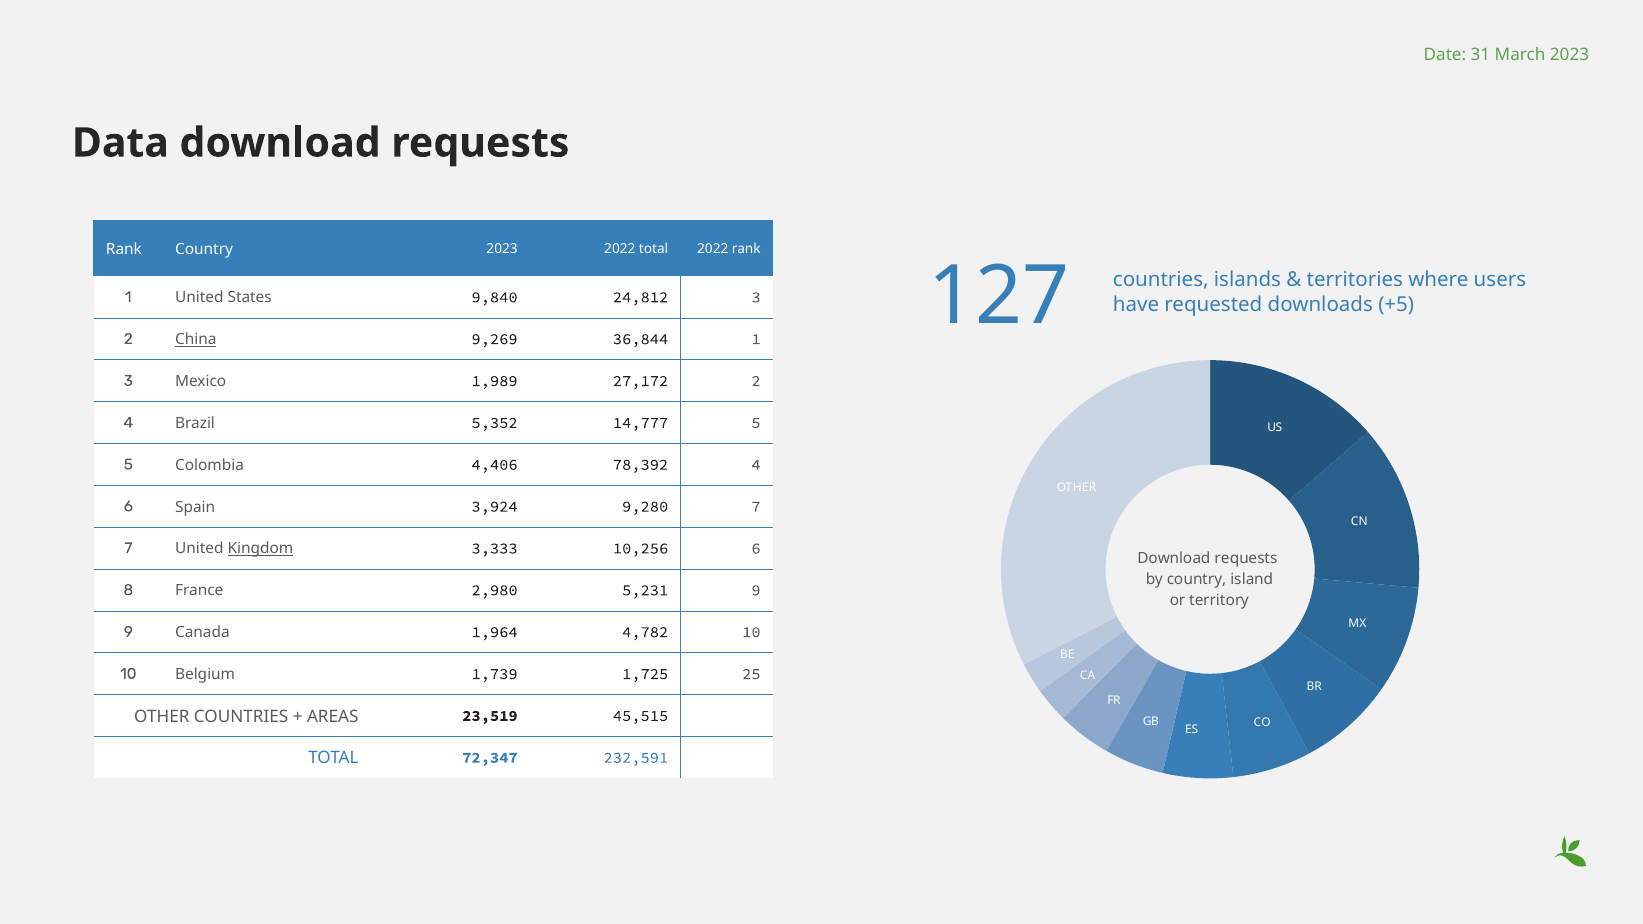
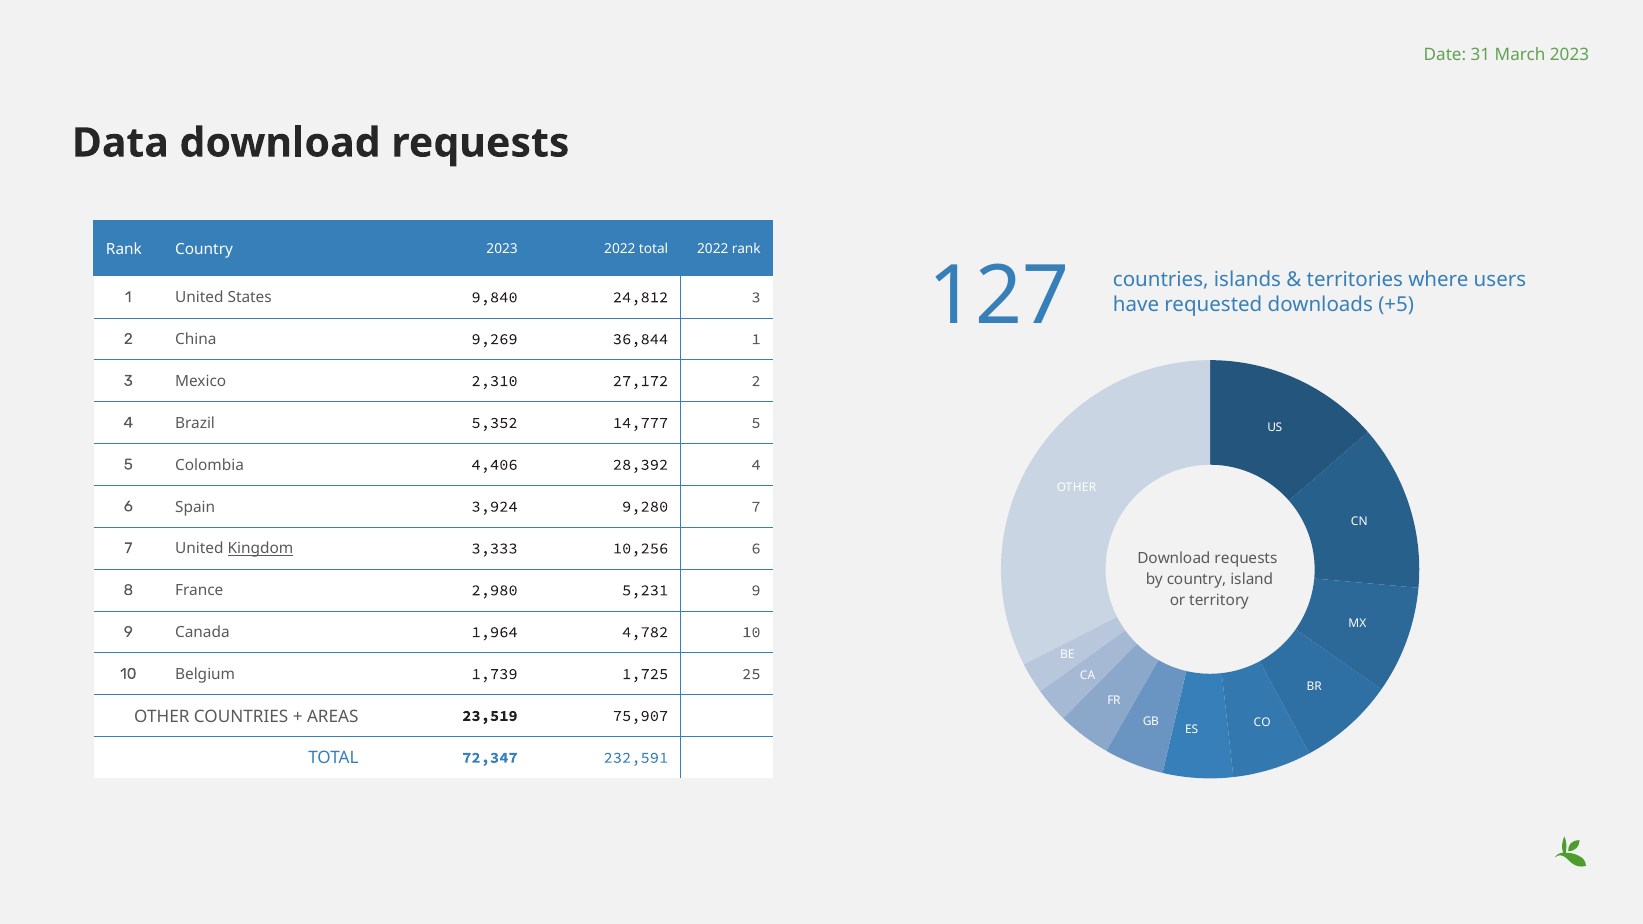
China underline: present -> none
1,989: 1,989 -> 2,310
78,392: 78,392 -> 28,392
45,515: 45,515 -> 75,907
